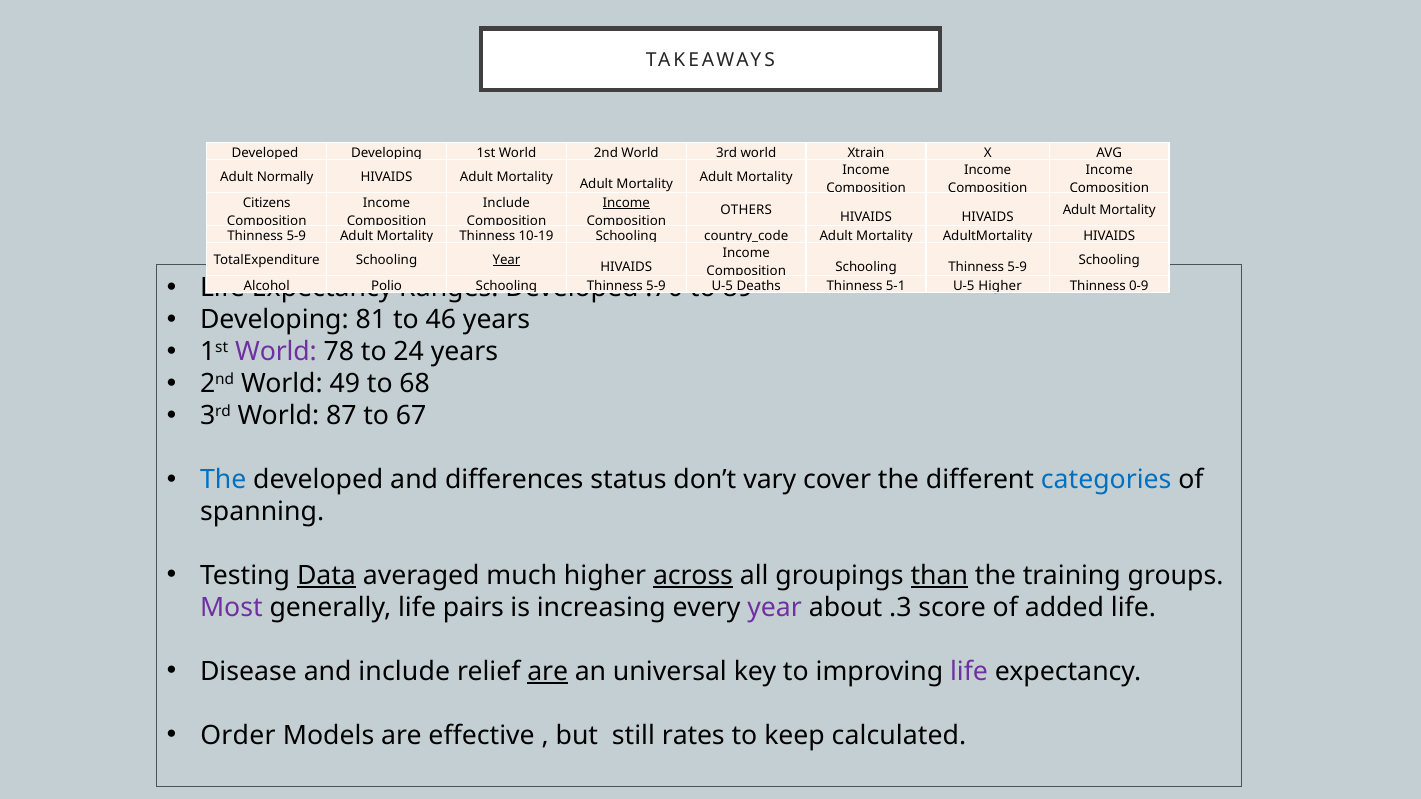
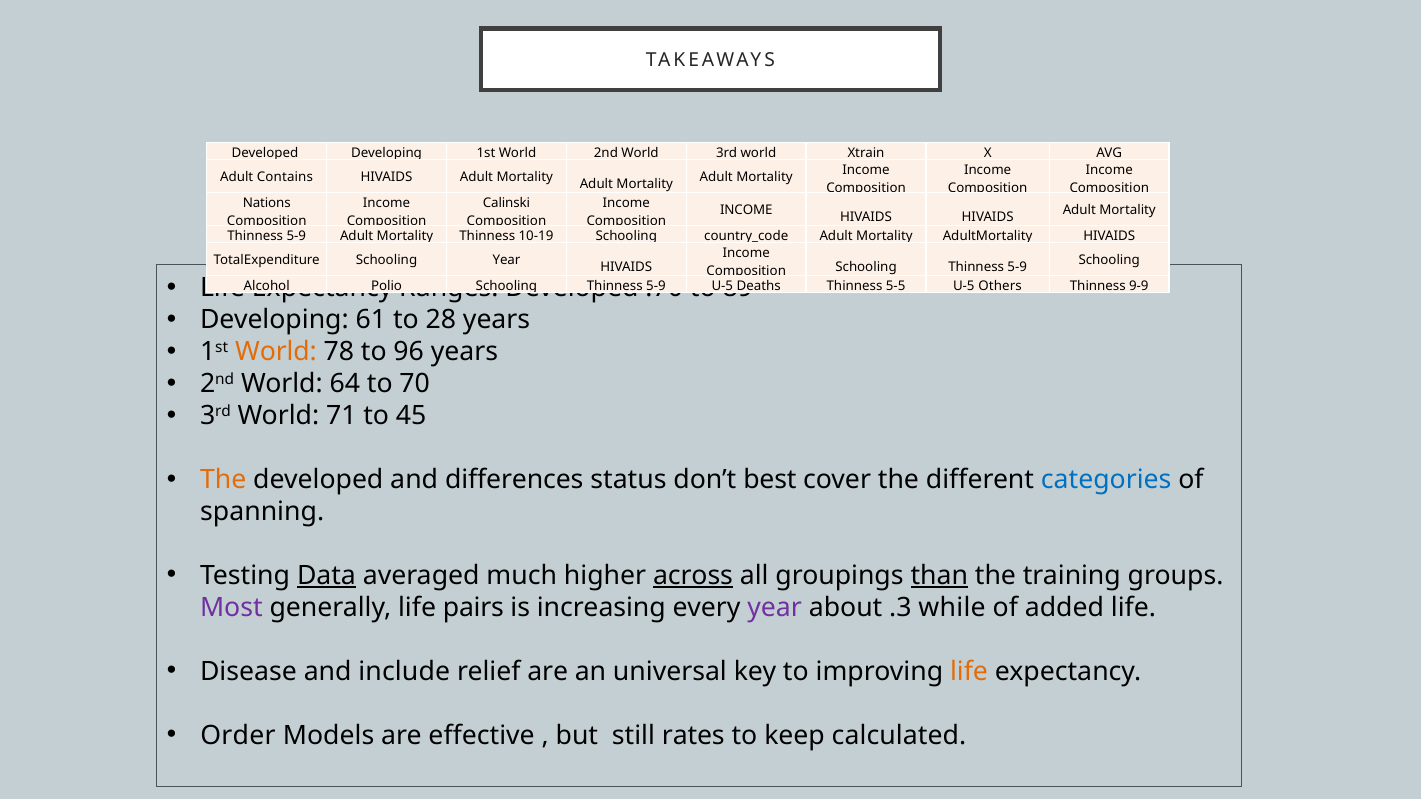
Normally: Normally -> Contains
Citizens: Citizens -> Nations
Include at (506, 203): Include -> Calinski
Income at (626, 203) underline: present -> none
OTHERS at (746, 210): OTHERS -> INCOME
Year at (506, 260) underline: present -> none
5-1: 5-1 -> 5-5
U-5 Higher: Higher -> Others
0-9: 0-9 -> 9-9
81: 81 -> 61
46: 46 -> 28
World at (276, 352) colour: purple -> orange
24: 24 -> 96
49: 49 -> 64
68: 68 -> 70
87: 87 -> 71
67: 67 -> 45
The at (223, 480) colour: blue -> orange
vary: vary -> best
score: score -> while
are at (548, 672) underline: present -> none
life at (969, 672) colour: purple -> orange
